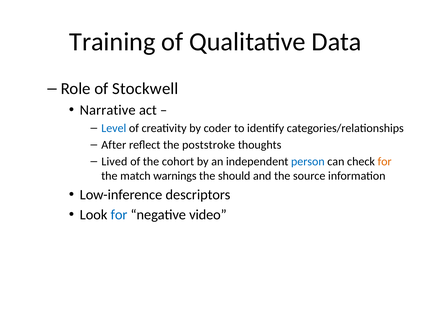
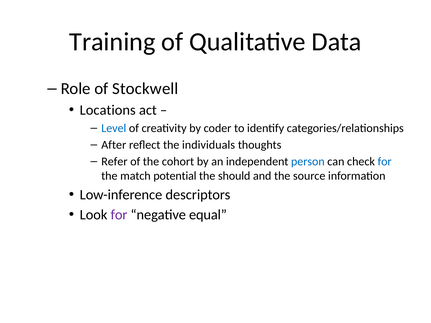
Narrative: Narrative -> Locations
poststroke: poststroke -> individuals
Lived: Lived -> Refer
for at (385, 162) colour: orange -> blue
warnings: warnings -> potential
for at (119, 215) colour: blue -> purple
video: video -> equal
